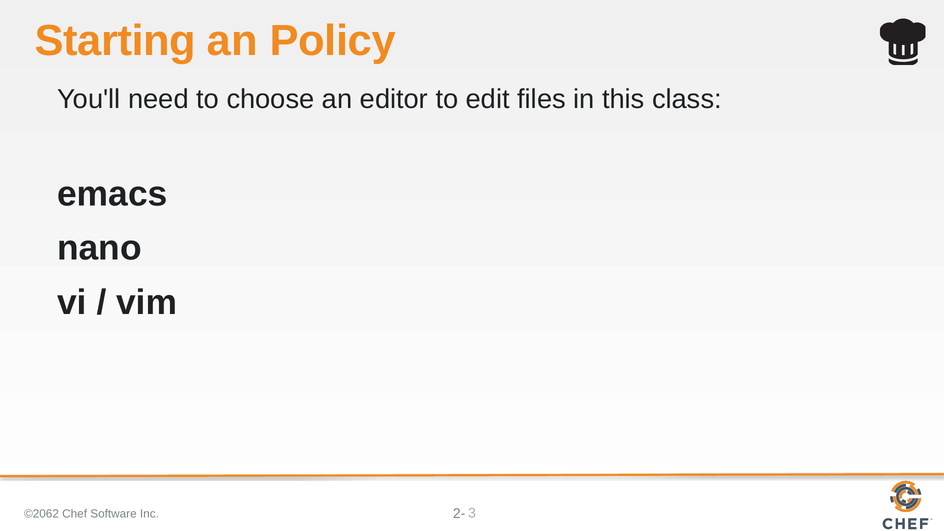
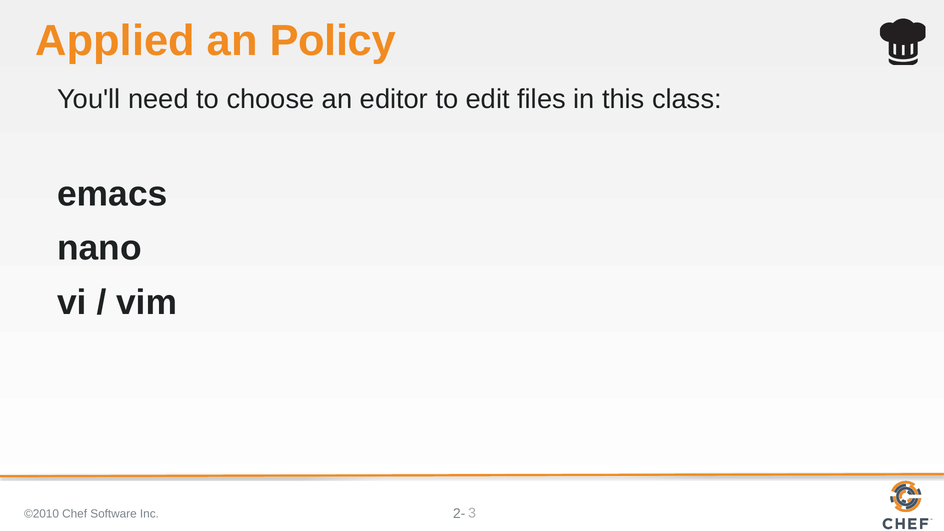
Starting: Starting -> Applied
©2062: ©2062 -> ©2010
